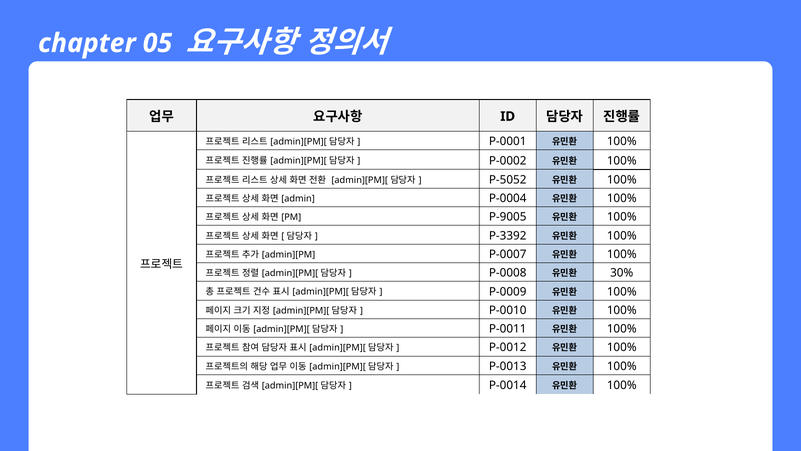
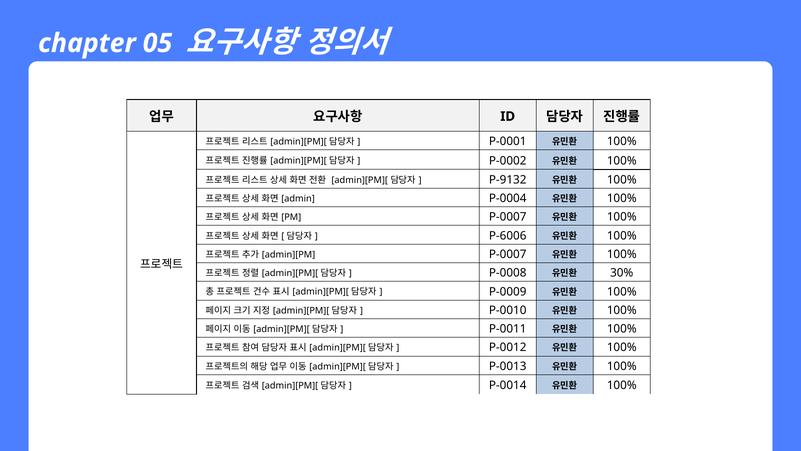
P-5052: P-5052 -> P-9132
P-9005 at (508, 217): P-9005 -> P-0007
P-3392: P-3392 -> P-6006
